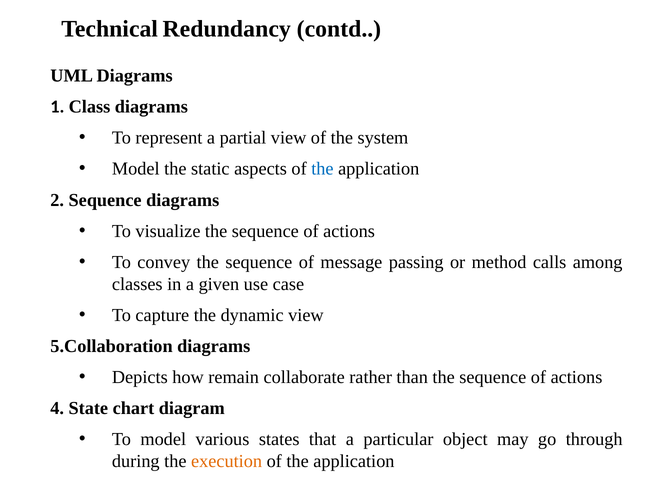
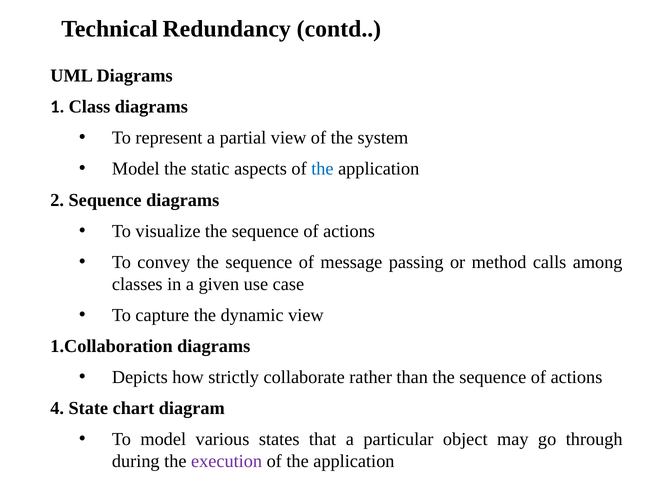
5.Collaboration: 5.Collaboration -> 1.Collaboration
remain: remain -> strictly
execution colour: orange -> purple
